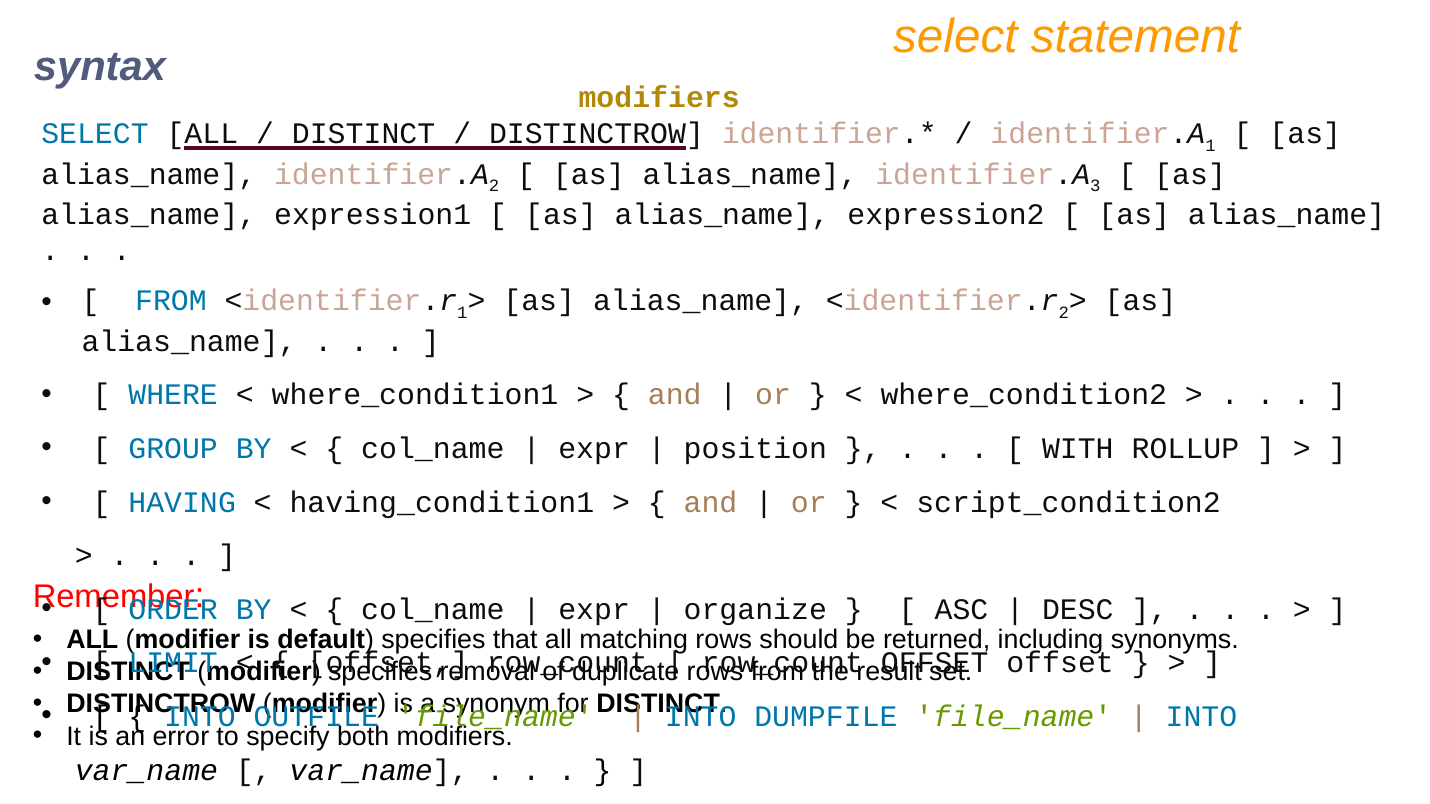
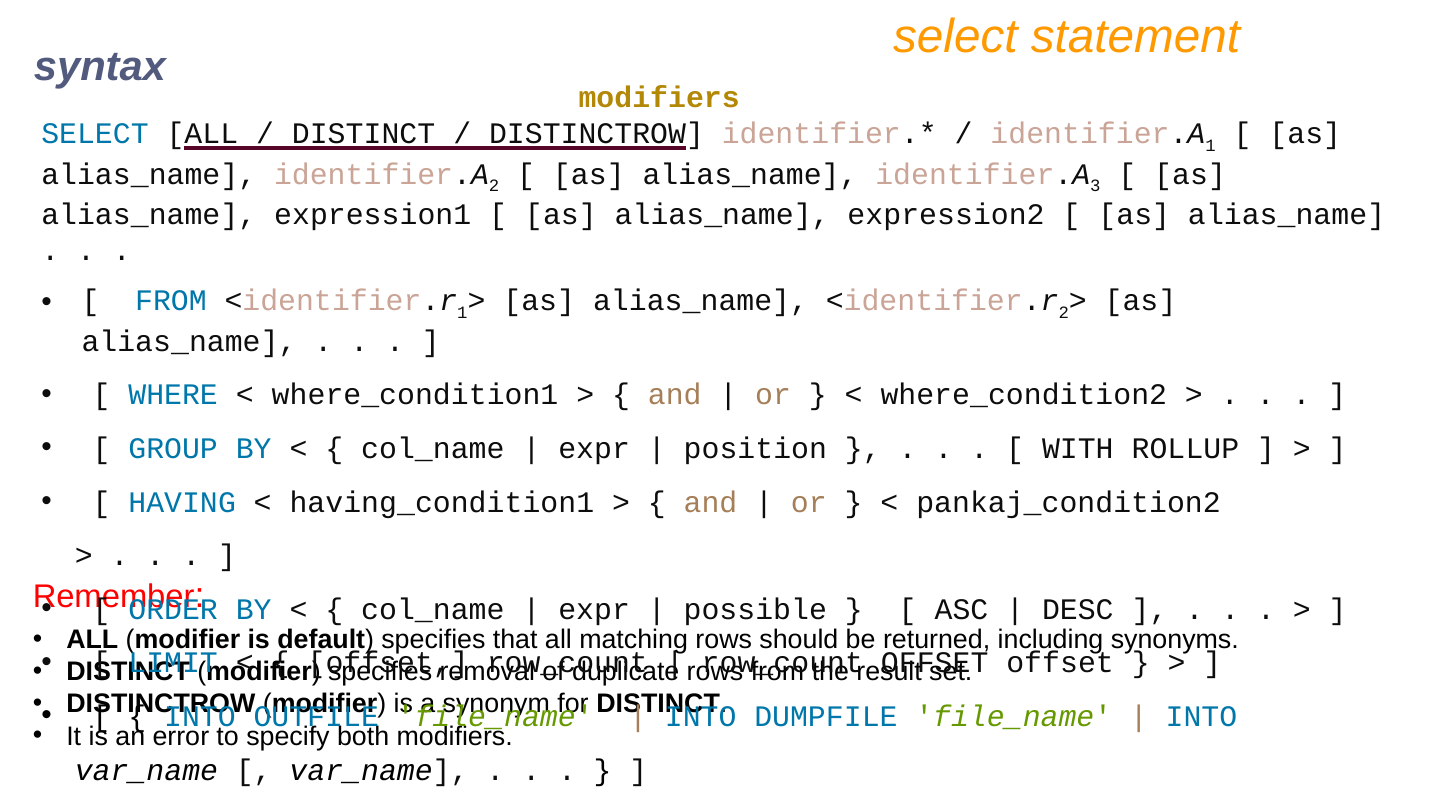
script_condition2: script_condition2 -> pankaj_condition2
organize: organize -> possible
